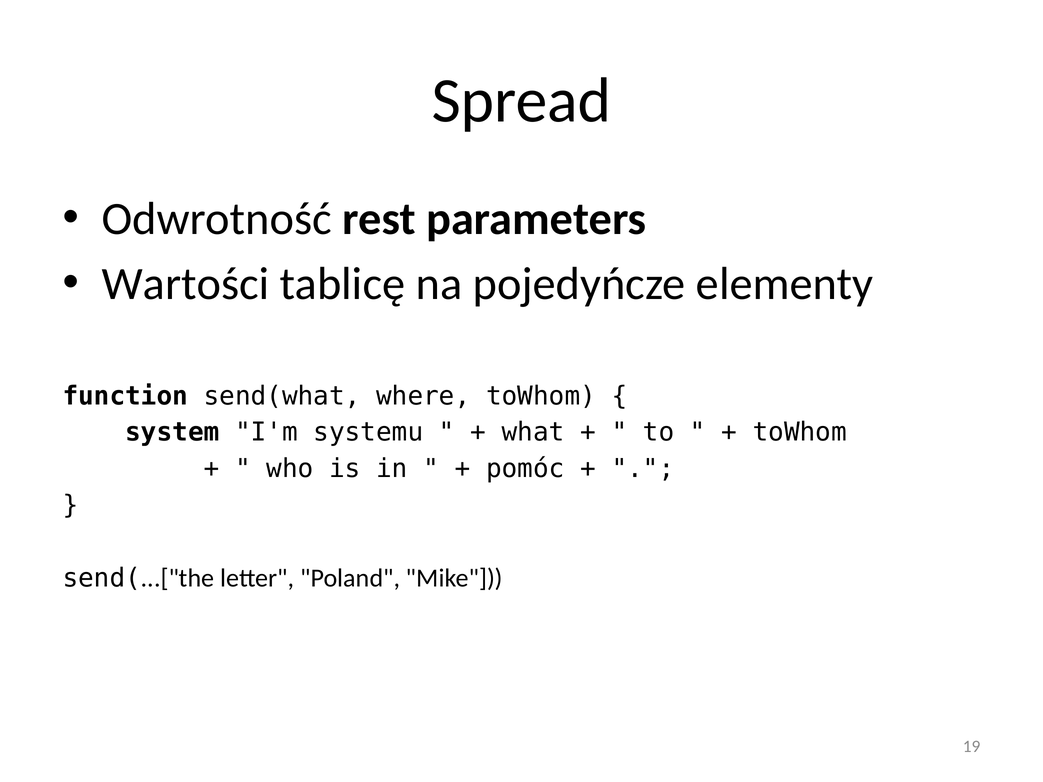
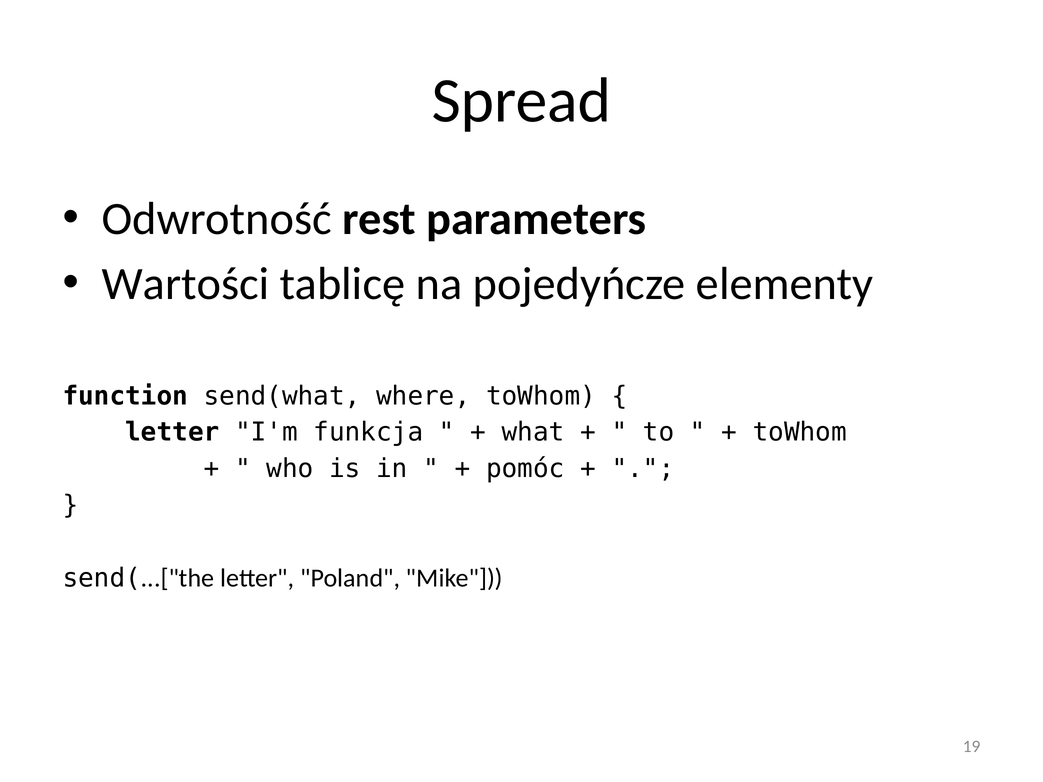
system at (172, 433): system -> letter
systemu: systemu -> funkcja
